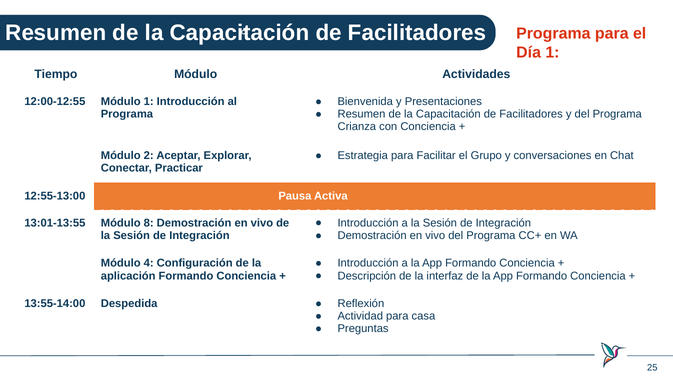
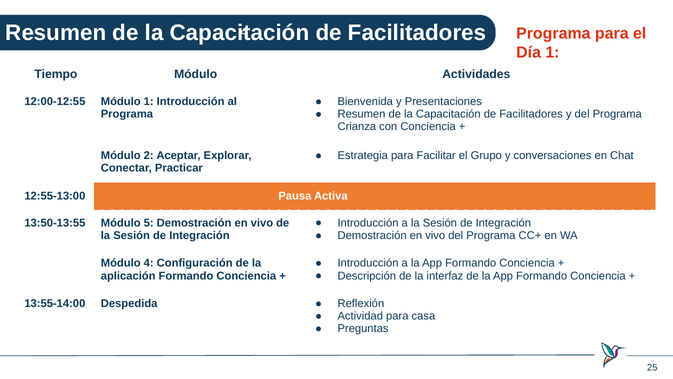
13:01-13:55: 13:01-13:55 -> 13:50-13:55
8: 8 -> 5
